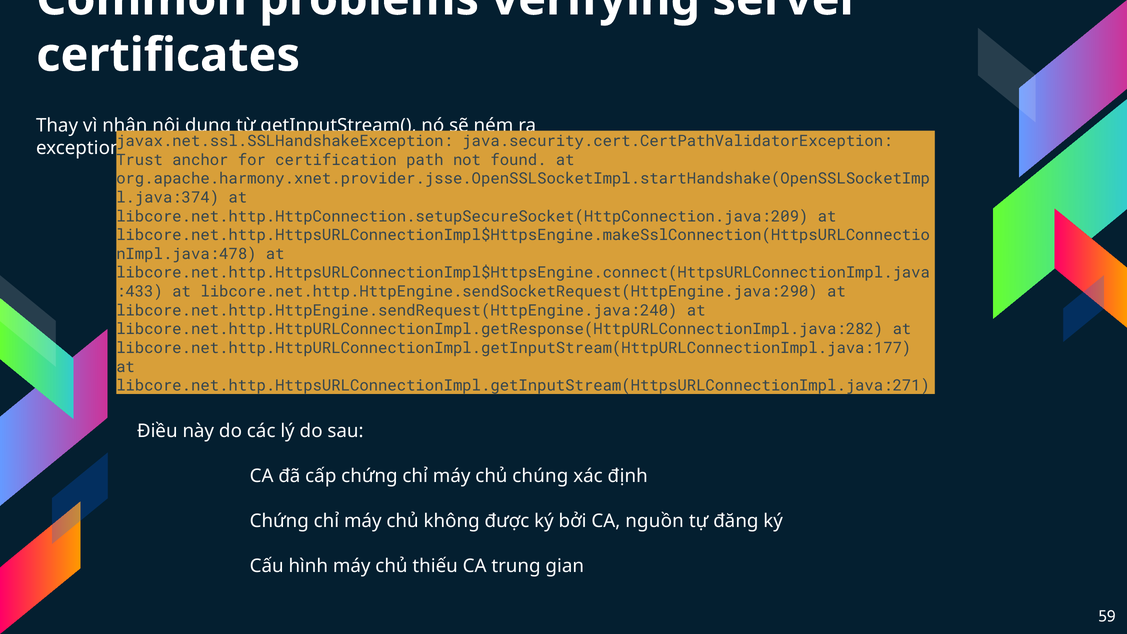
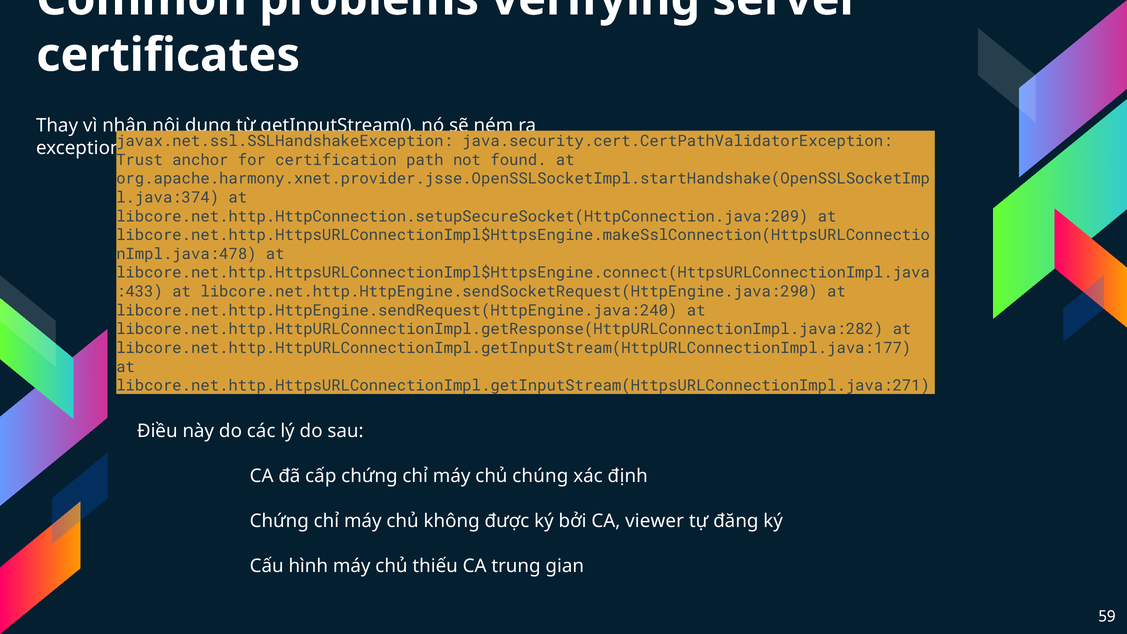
nguồn: nguồn -> viewer
